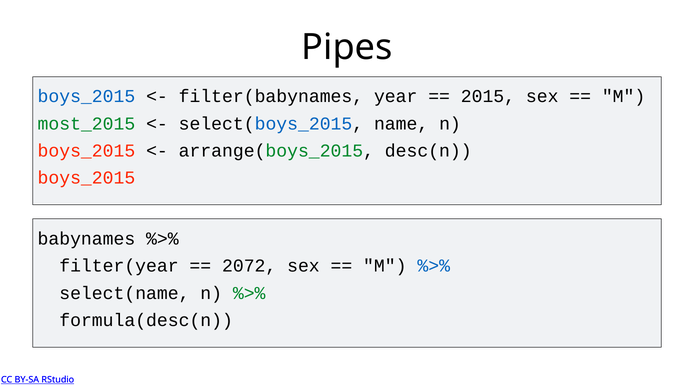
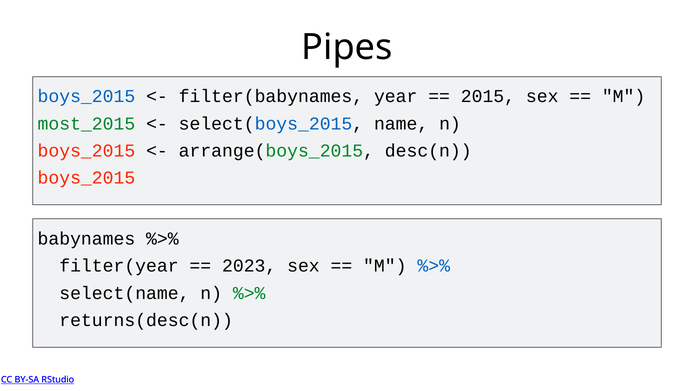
2072: 2072 -> 2023
formula(desc(n: formula(desc(n -> returns(desc(n
